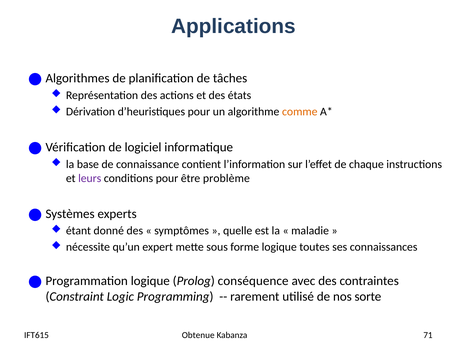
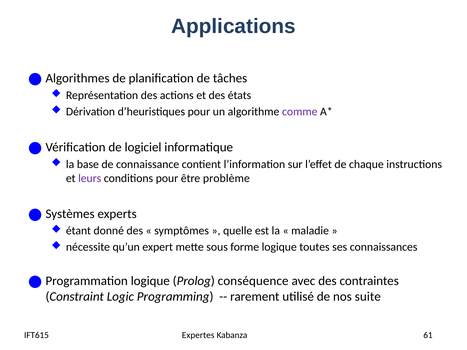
comme colour: orange -> purple
sorte: sorte -> suite
Obtenue: Obtenue -> Expertes
71: 71 -> 61
